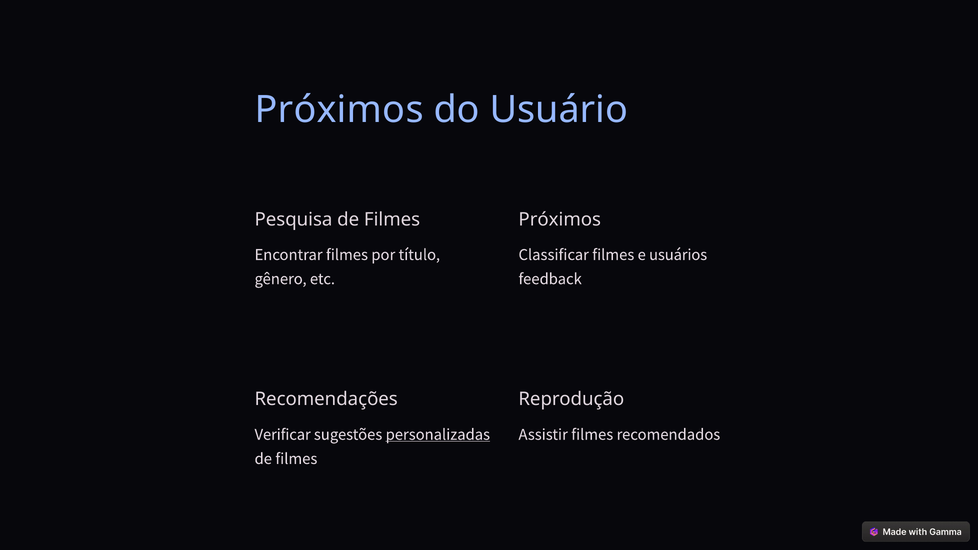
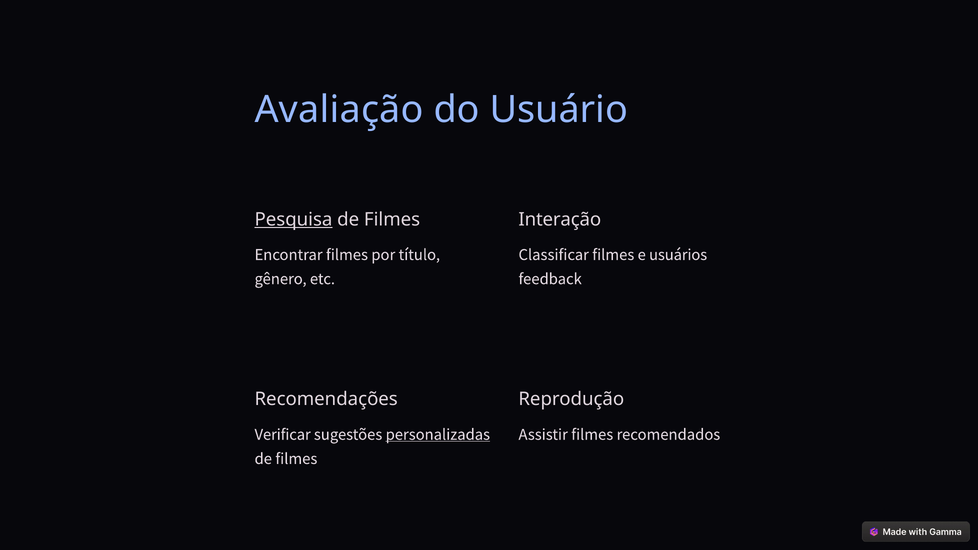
Próximos at (339, 110): Próximos -> Avaliação
Pesquisa underline: none -> present
Próximos at (560, 219): Próximos -> Interação
